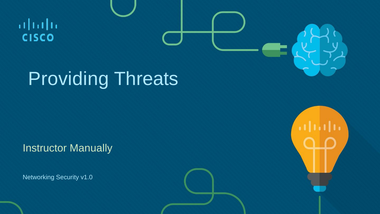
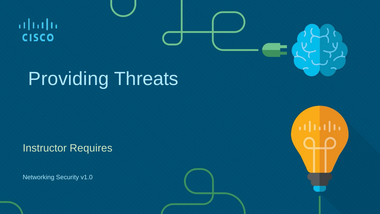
Manually: Manually -> Requires
